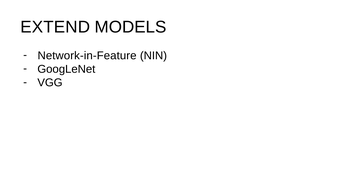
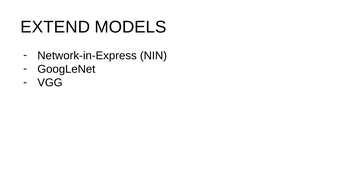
Network-in-Feature: Network-in-Feature -> Network-in-Express
